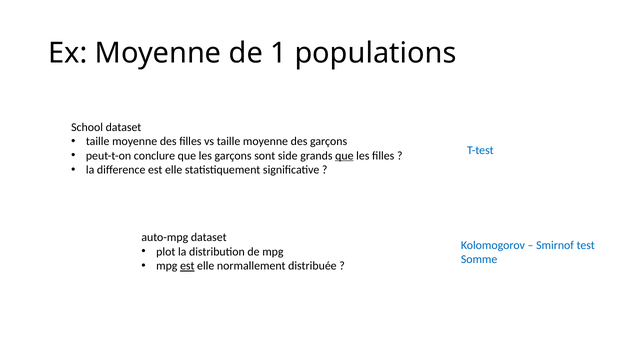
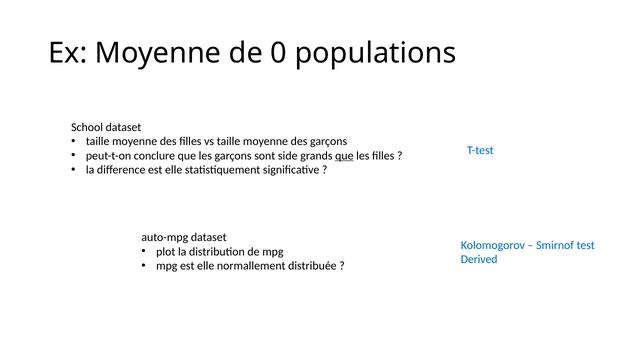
1: 1 -> 0
Somme: Somme -> Derived
est at (187, 266) underline: present -> none
